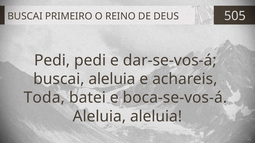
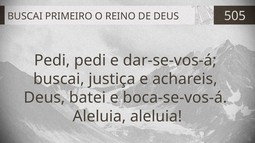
buscai aleluia: aleluia -> justiça
Toda at (44, 98): Toda -> Deus
